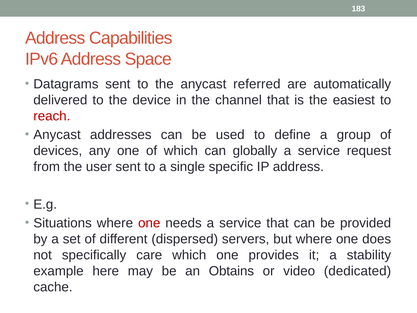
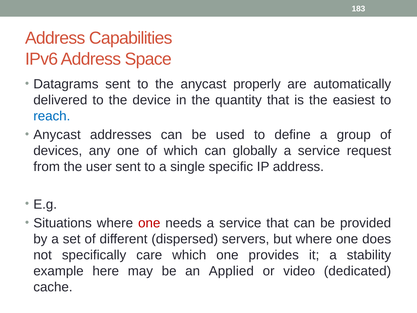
referred: referred -> properly
channel: channel -> quantity
reach colour: red -> blue
Obtains: Obtains -> Applied
